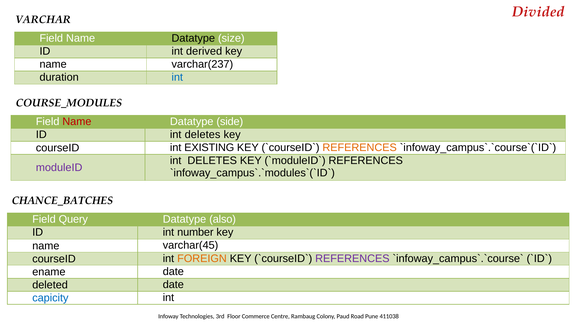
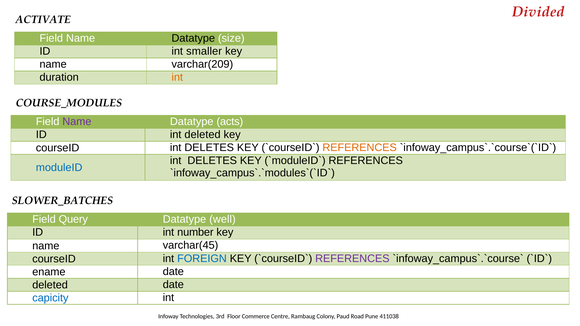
VARCHAR: VARCHAR -> ACTIVATE
derived: derived -> smaller
varchar(237: varchar(237 -> varchar(209
int at (177, 77) colour: blue -> orange
Name at (77, 122) colour: red -> purple
side: side -> acts
ID int deletes: deletes -> deleted
courseID int EXISTING: EXISTING -> DELETES
moduleID colour: purple -> blue
CHANCE_BATCHES: CHANCE_BATCHES -> SLOWER_BATCHES
also: also -> well
FOREIGN colour: orange -> blue
